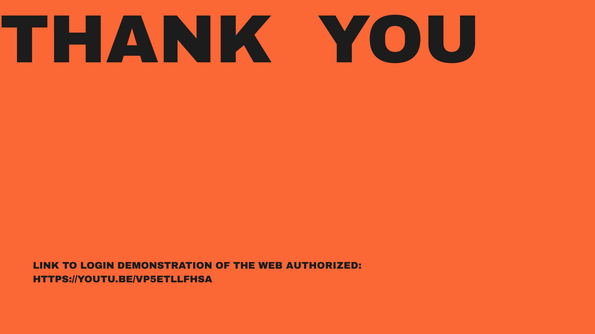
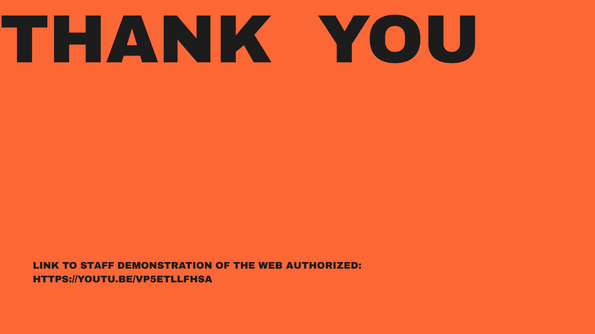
LOGIN: LOGIN -> STAFF
